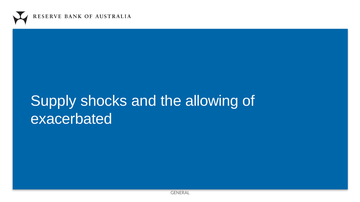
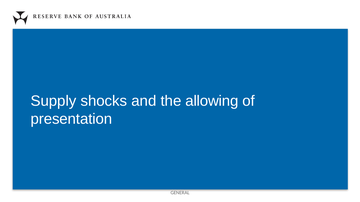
exacerbated: exacerbated -> presentation
